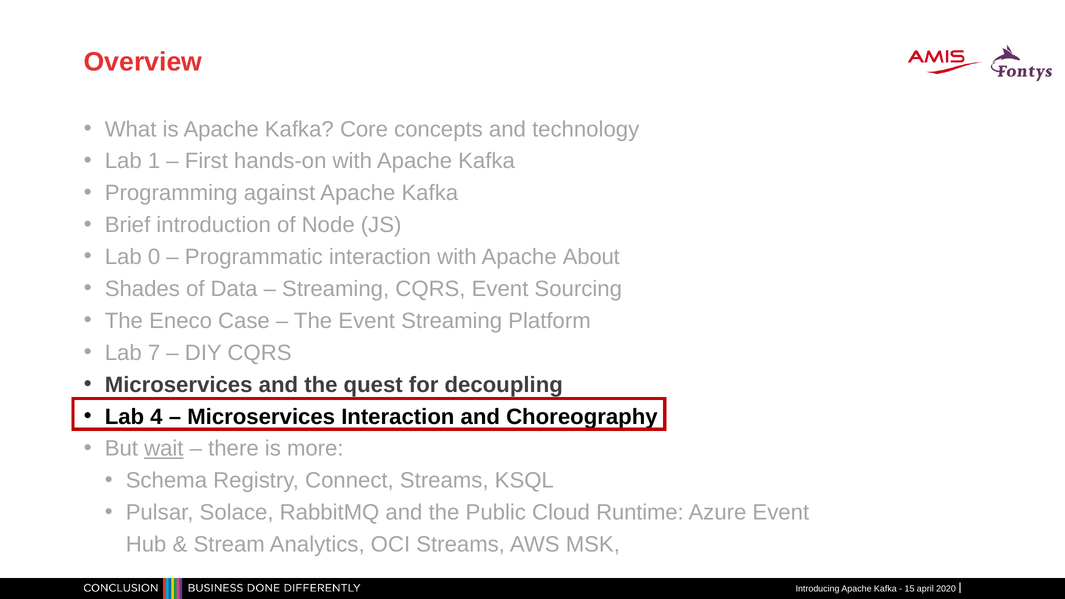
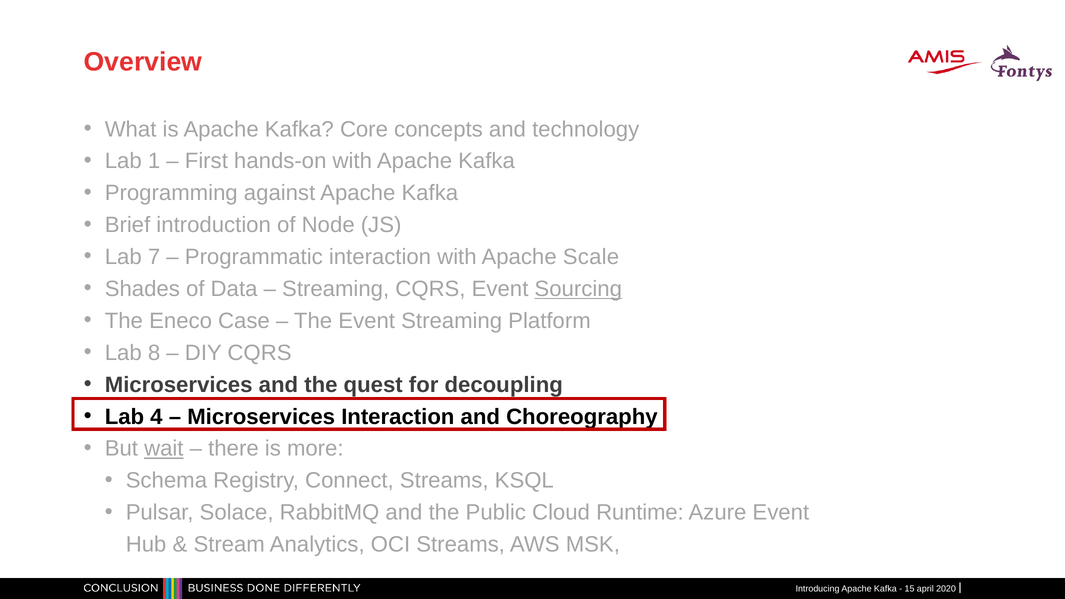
0: 0 -> 7
About: About -> Scale
Sourcing underline: none -> present
7: 7 -> 8
